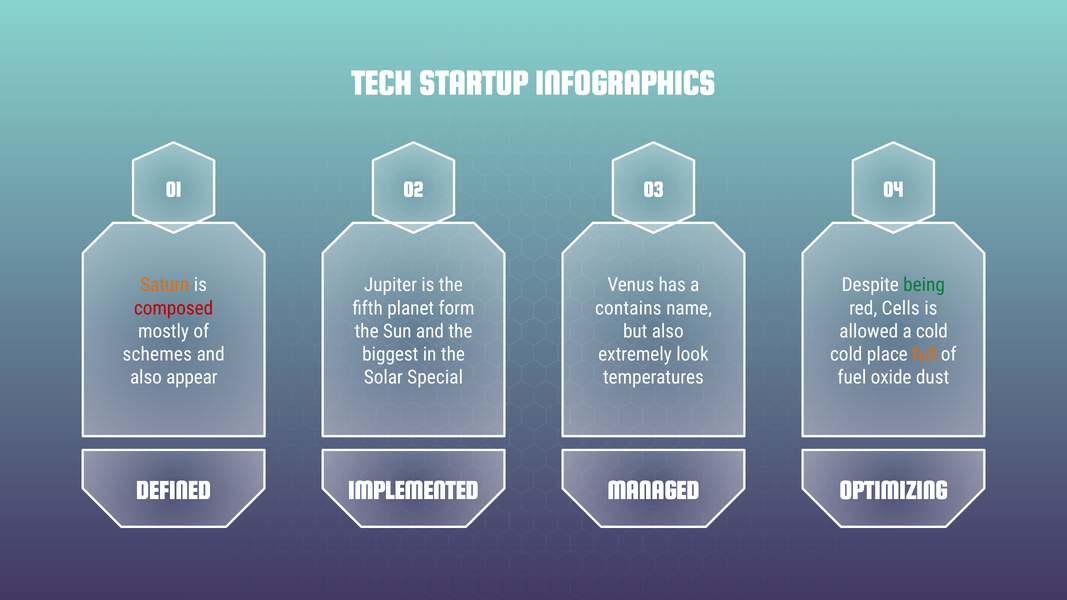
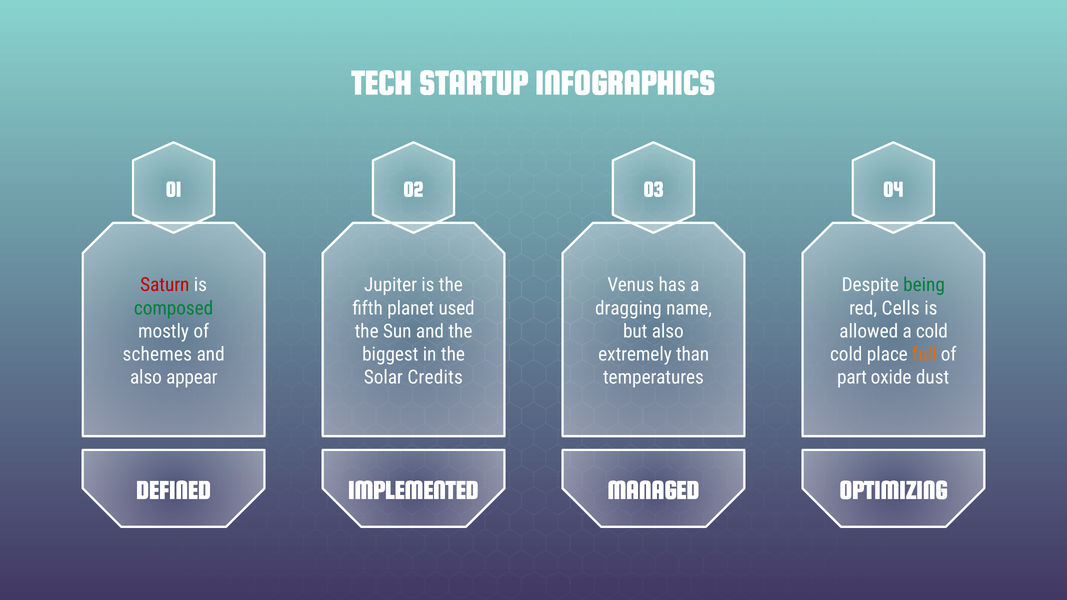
Saturn colour: orange -> red
composed colour: red -> green
form: form -> used
contains: contains -> dragging
look: look -> than
Special: Special -> Credits
fuel: fuel -> part
